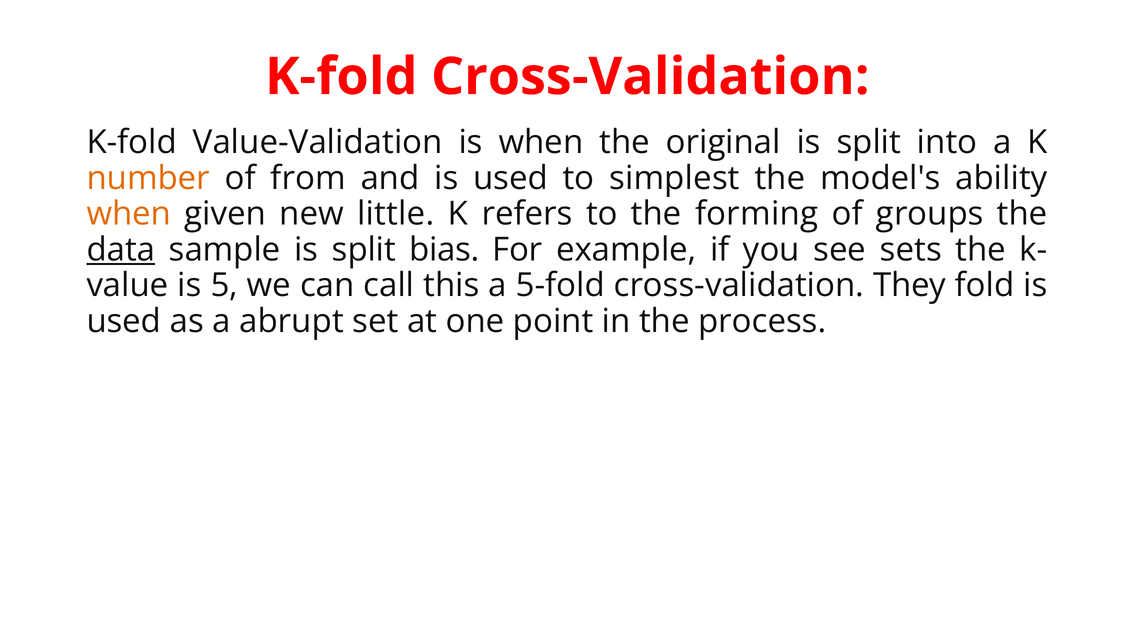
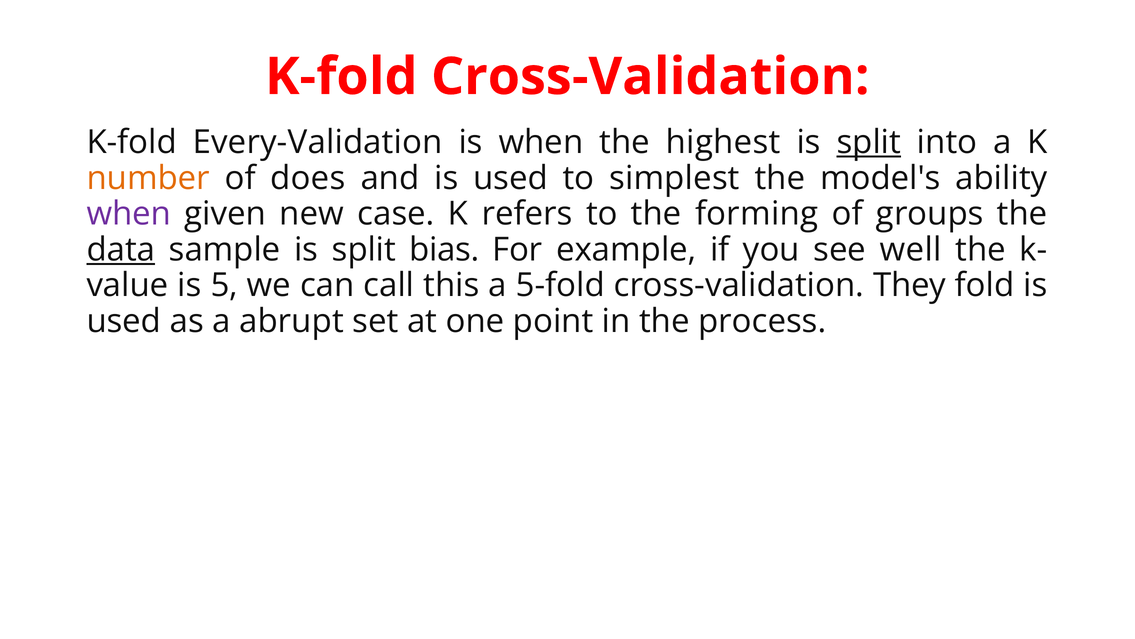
Value-Validation: Value-Validation -> Every-Validation
original: original -> highest
split at (869, 142) underline: none -> present
from: from -> does
when at (129, 214) colour: orange -> purple
little: little -> case
sets: sets -> well
